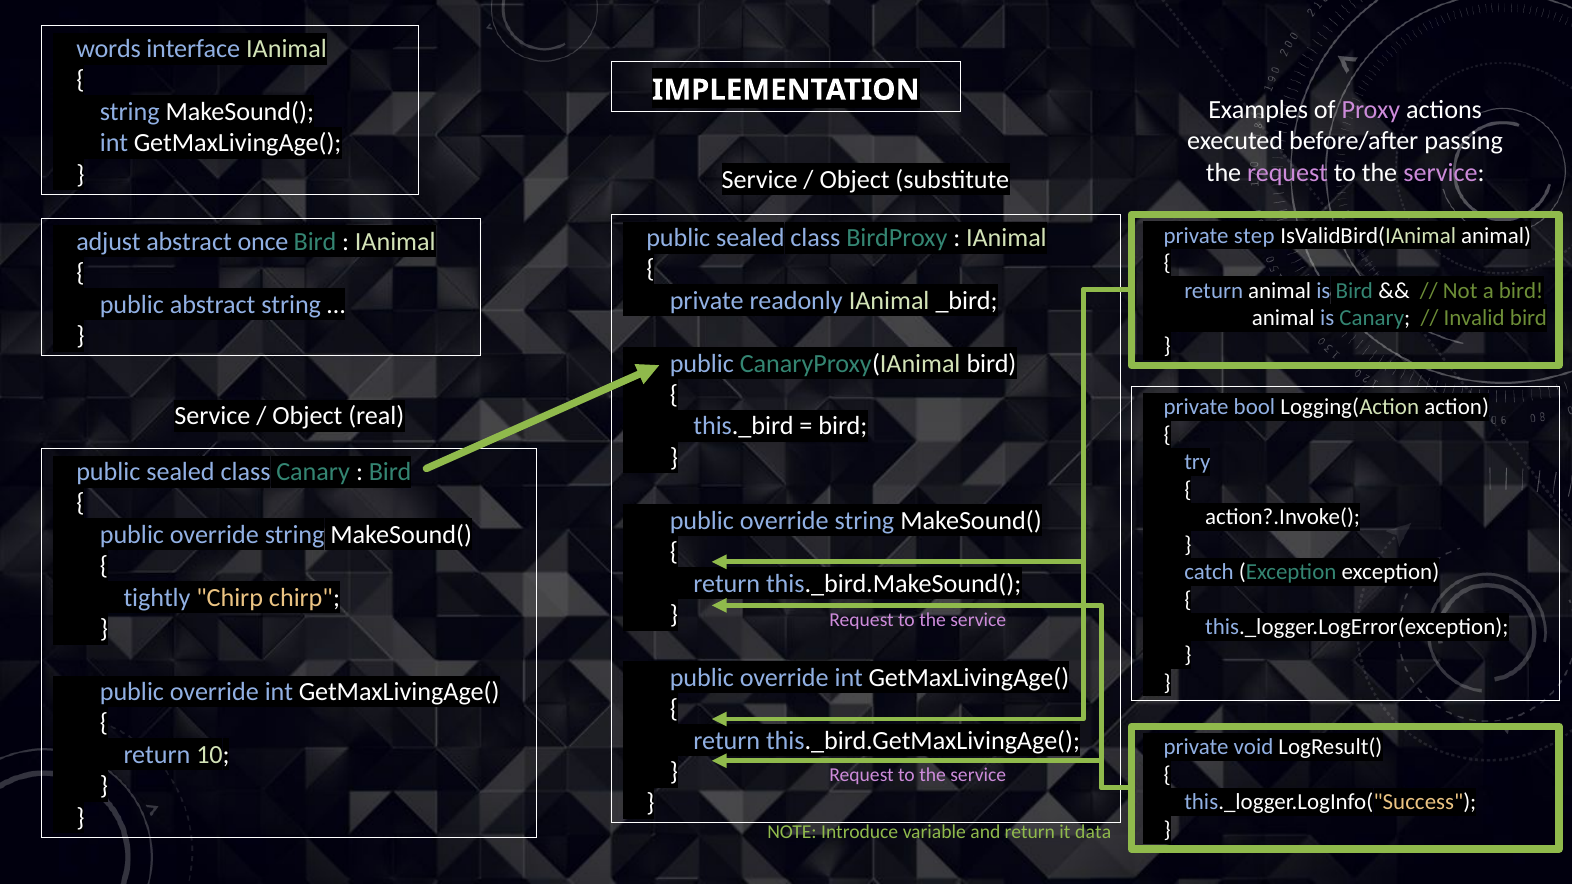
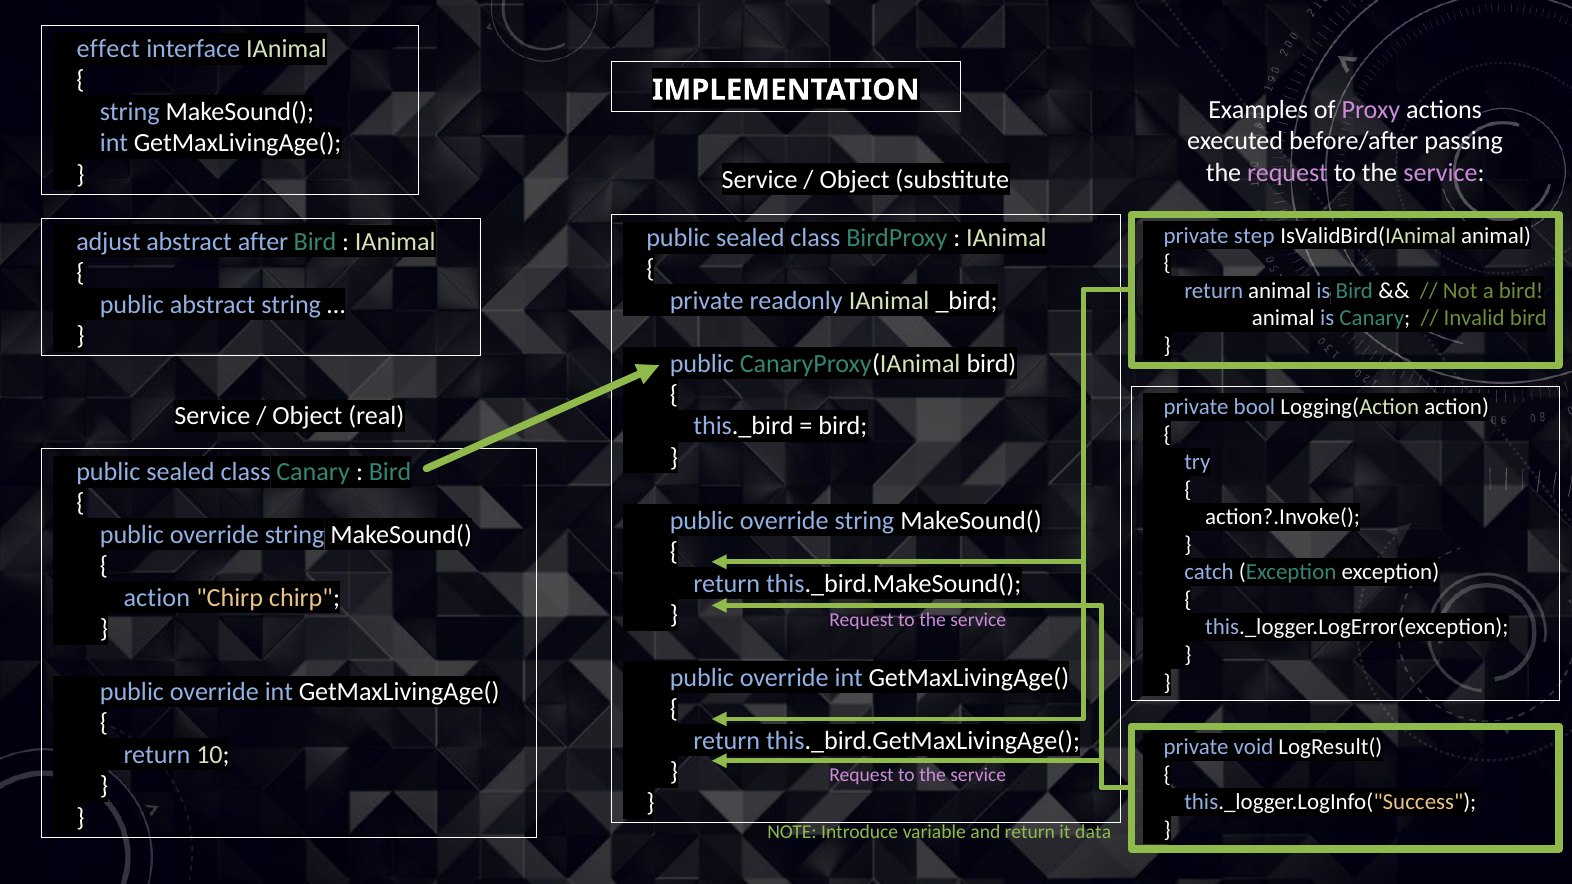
words: words -> effect
once: once -> after
tightly at (157, 598): tightly -> action
